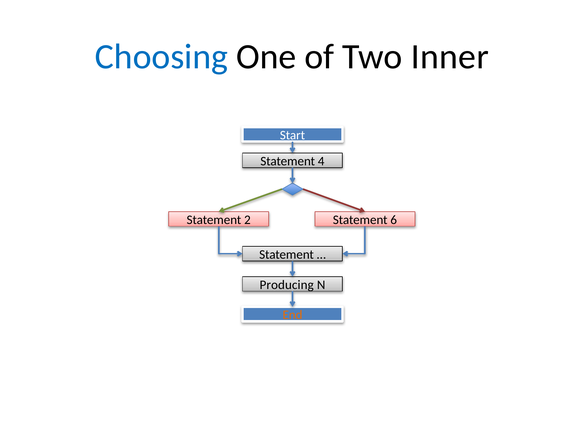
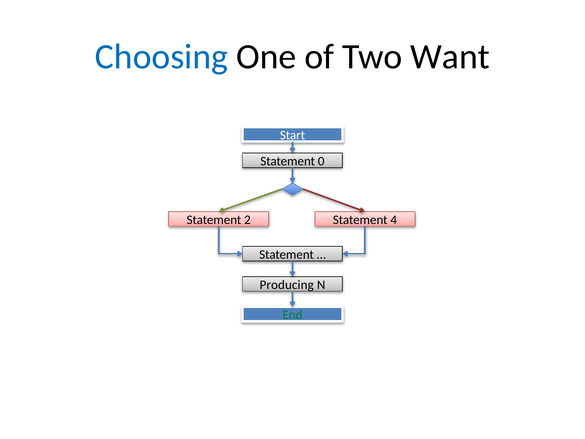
Inner: Inner -> Want
4: 4 -> 0
6: 6 -> 4
End colour: orange -> green
